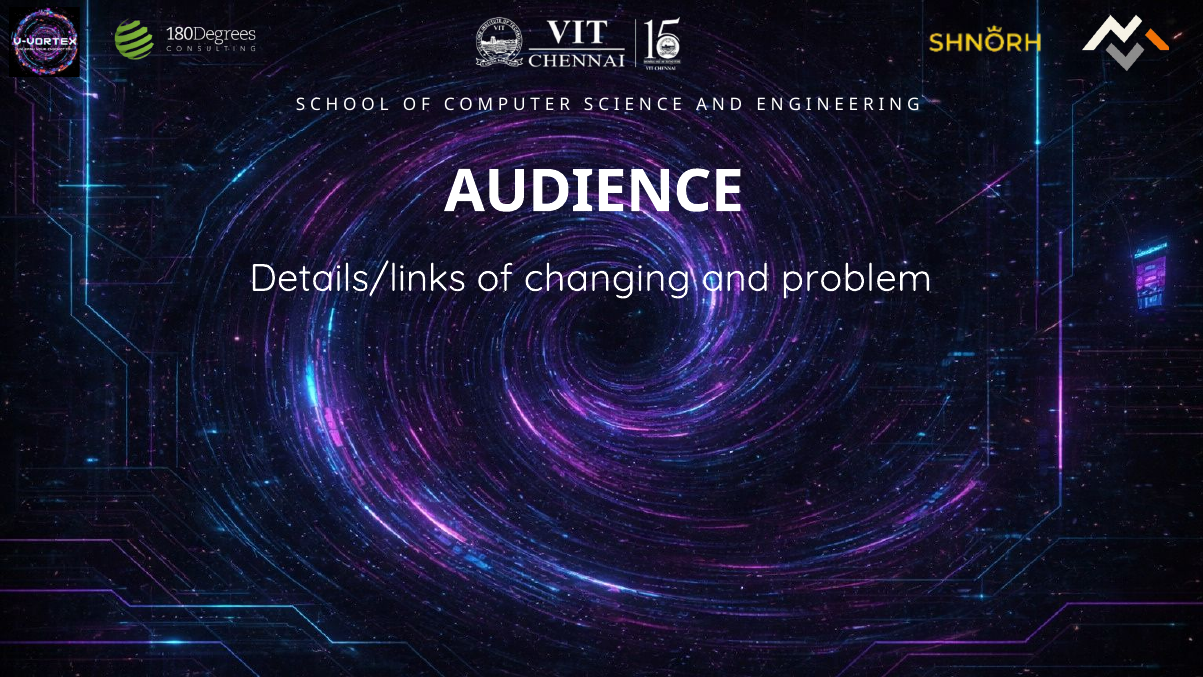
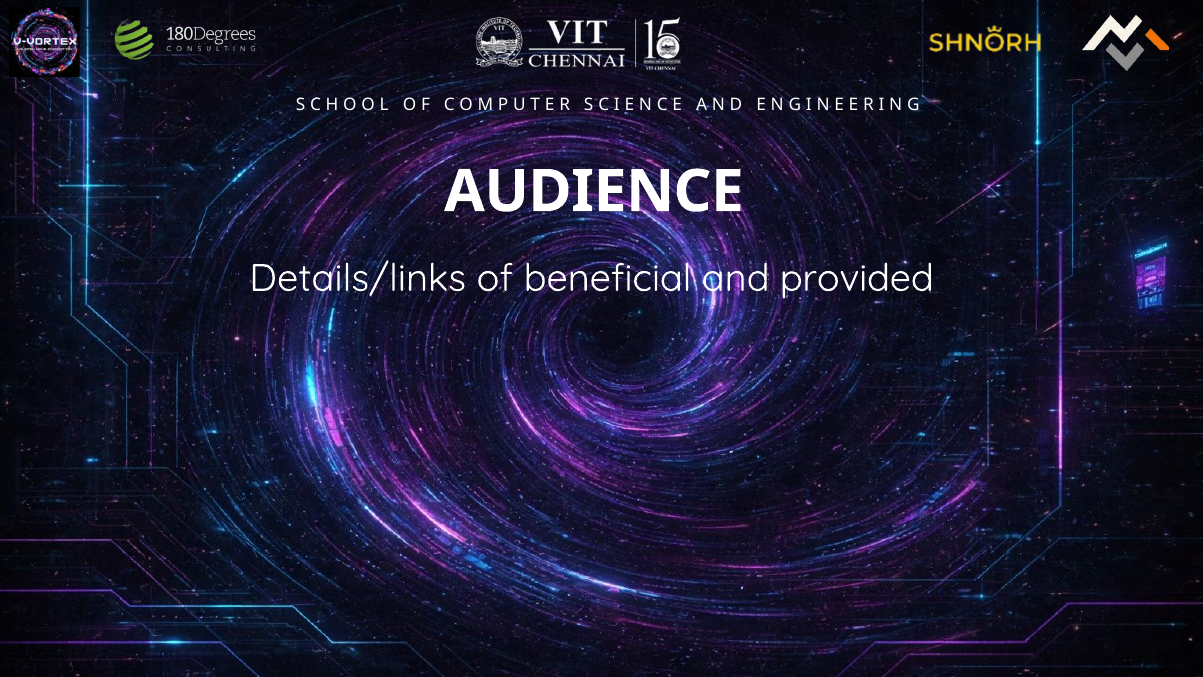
changing: changing -> beneficial
problem: problem -> provided
